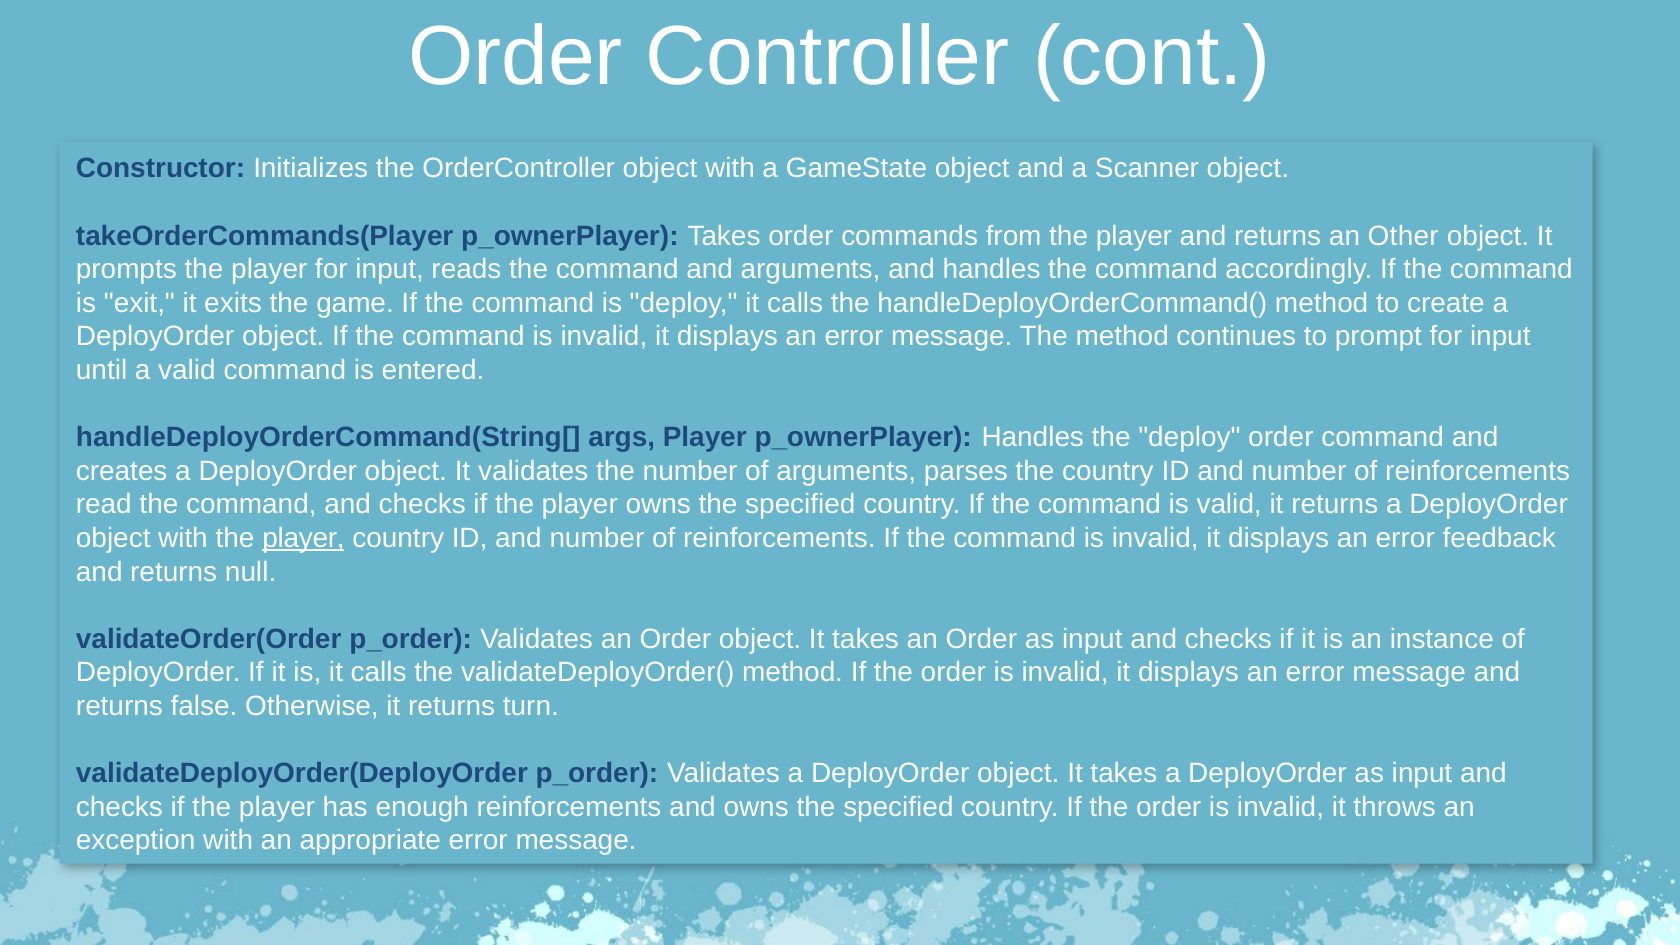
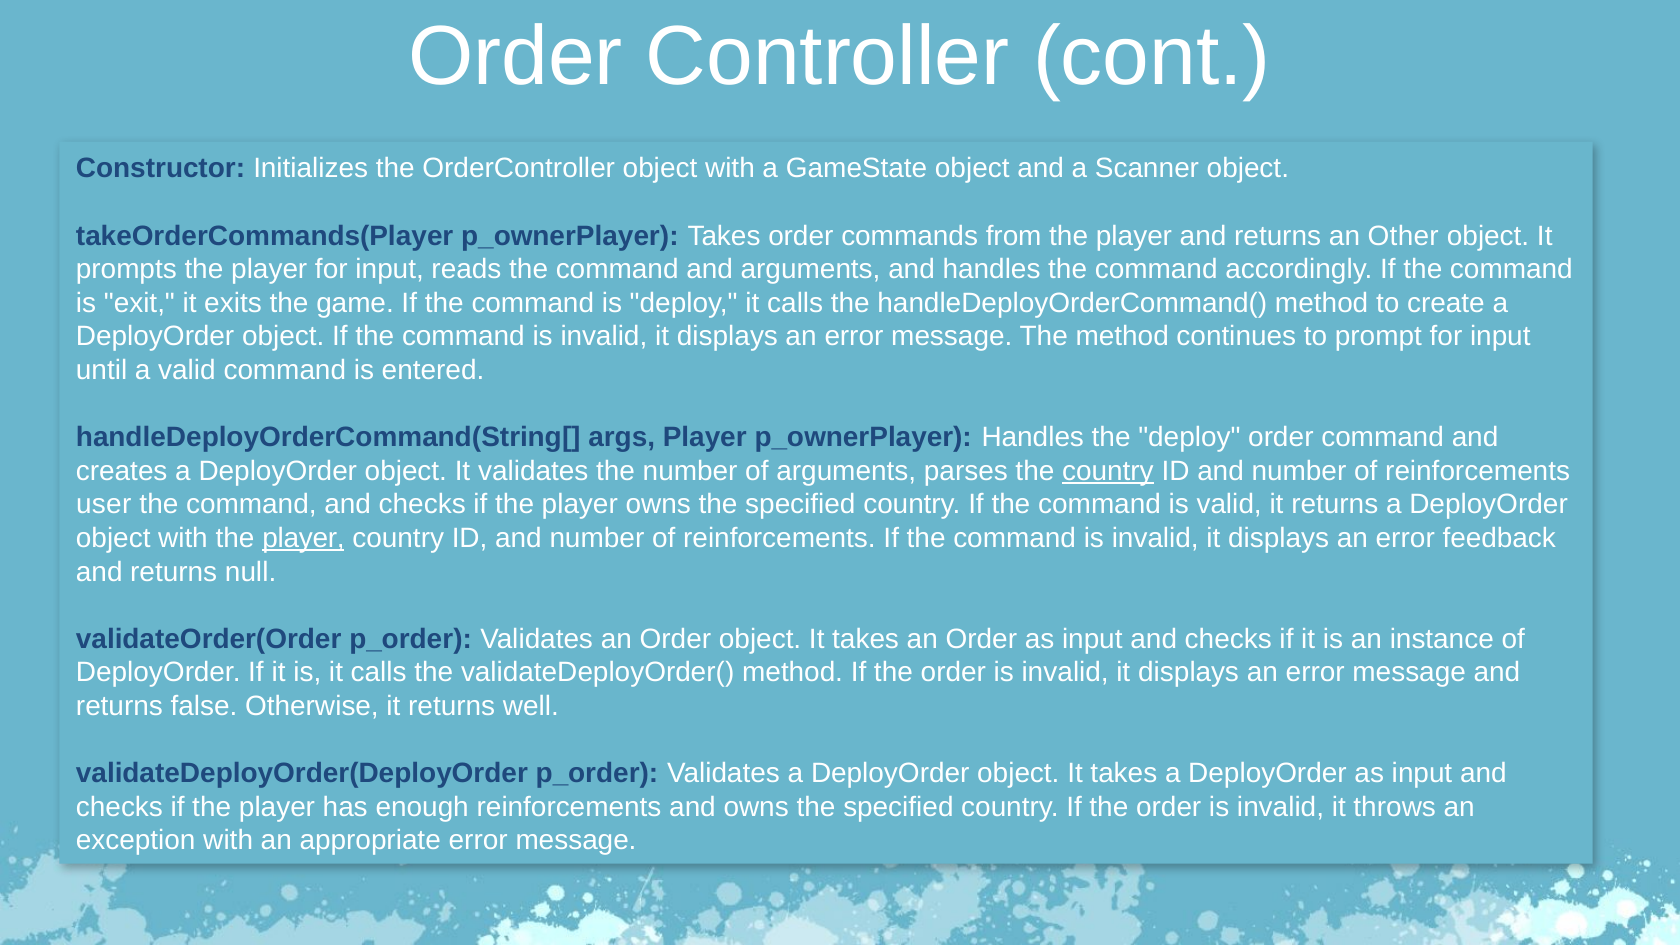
country at (1108, 471) underline: none -> present
read: read -> user
turn: turn -> well
